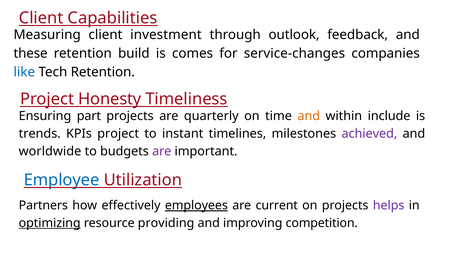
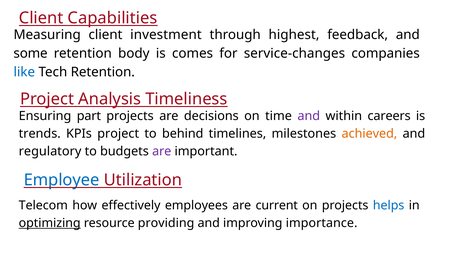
outlook: outlook -> highest
these: these -> some
build: build -> body
Honesty: Honesty -> Analysis
quarterly: quarterly -> decisions
and at (309, 116) colour: orange -> purple
include: include -> careers
instant: instant -> behind
achieved colour: purple -> orange
worldwide: worldwide -> regulatory
Partners: Partners -> Telecom
employees underline: present -> none
helps colour: purple -> blue
competition: competition -> importance
